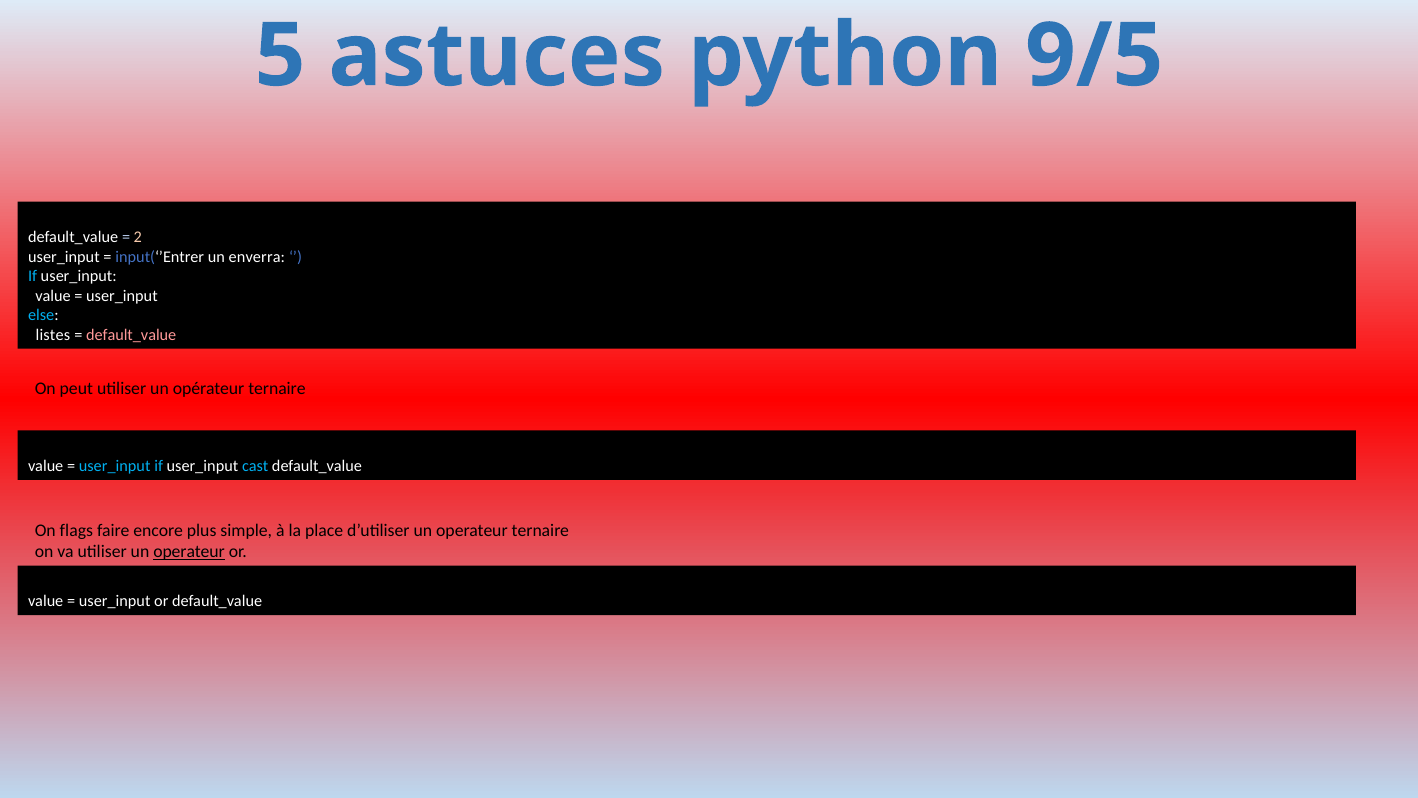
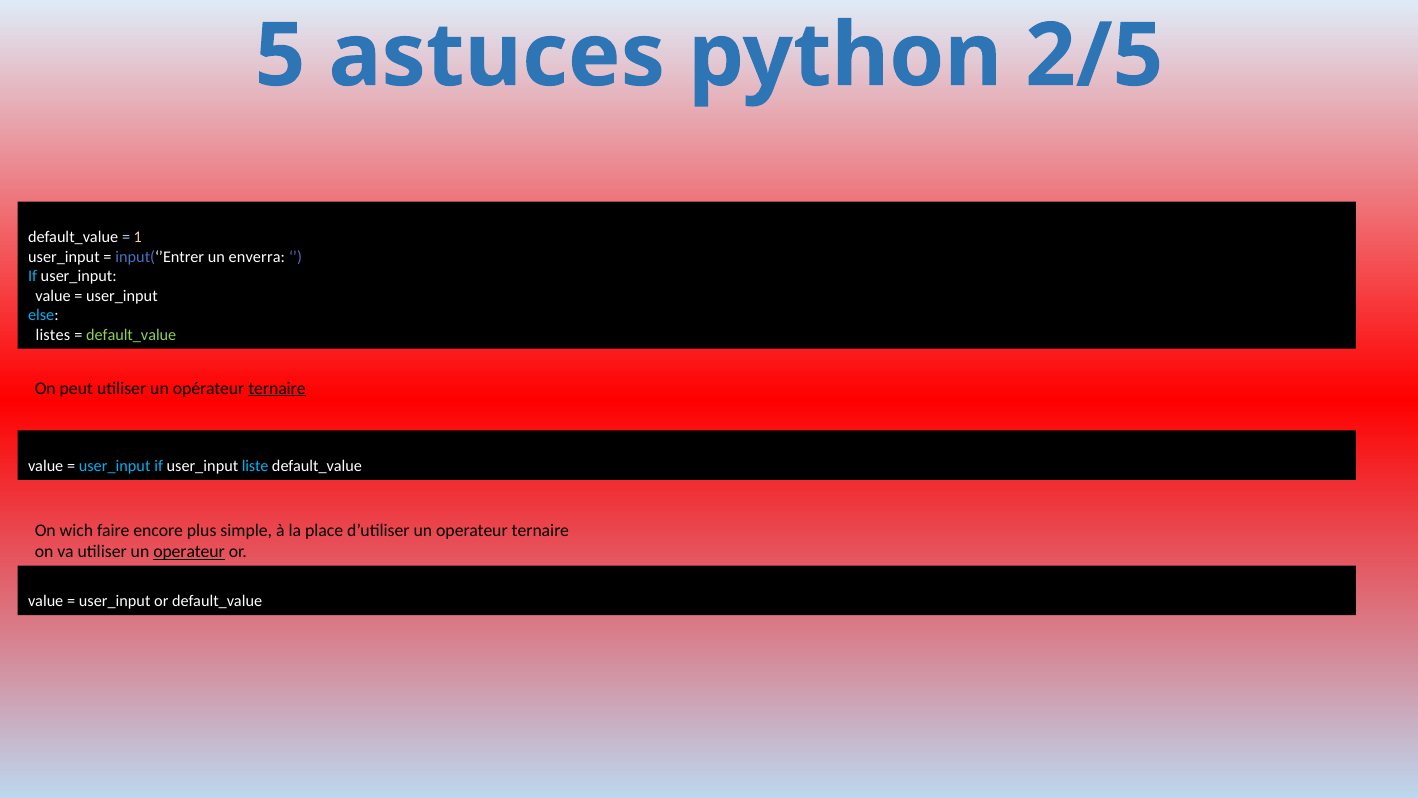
9/5: 9/5 -> 2/5
2: 2 -> 1
default_value at (131, 335) colour: pink -> light green
ternaire at (277, 388) underline: none -> present
cast: cast -> liste
flags: flags -> wich
